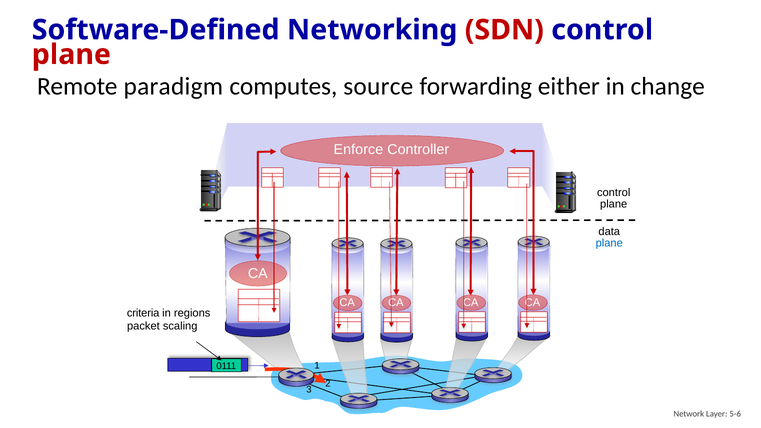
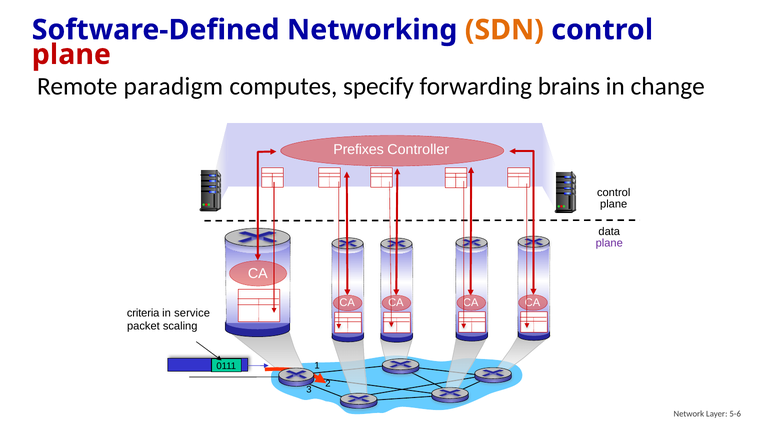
SDN colour: red -> orange
source: source -> specify
either: either -> brains
Enforce: Enforce -> Prefixes
plane at (609, 243) colour: blue -> purple
regions: regions -> service
